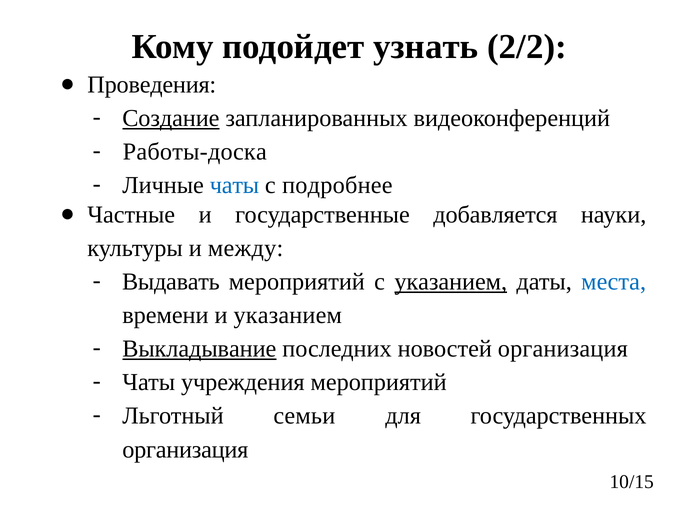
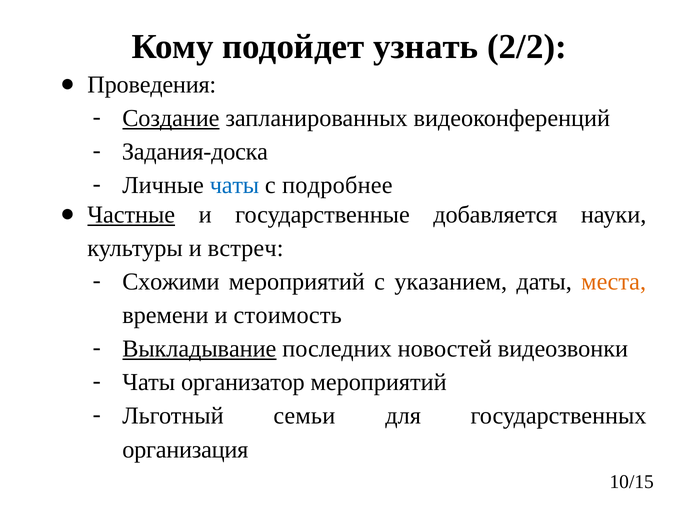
Работы-доска: Работы-доска -> Задания-доска
Частные underline: none -> present
между: между -> встреч
Выдавать: Выдавать -> Схожими
указанием at (451, 282) underline: present -> none
места colour: blue -> orange
и указанием: указанием -> стоимость
новостей организация: организация -> видеозвонки
учреждения: учреждения -> организатор
